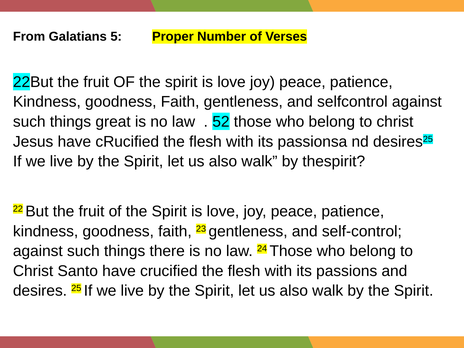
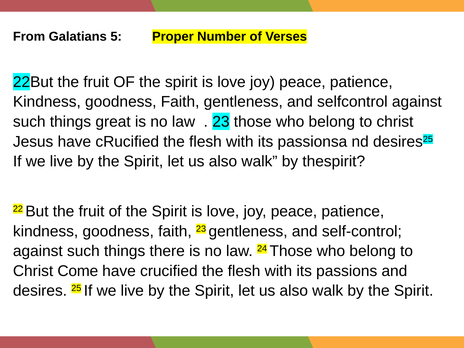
52 at (221, 122): 52 -> 23
Santo: Santo -> Come
